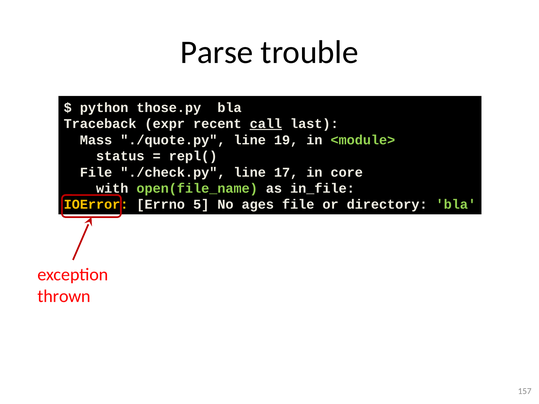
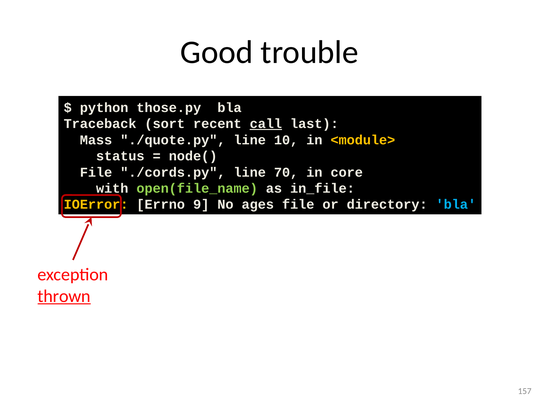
Parse: Parse -> Good
expr: expr -> sort
19: 19 -> 10
<module> colour: light green -> yellow
repl(: repl( -> node(
./check.py: ./check.py -> ./cords.py
17: 17 -> 70
5: 5 -> 9
bla at (456, 205) colour: light green -> light blue
thrown underline: none -> present
